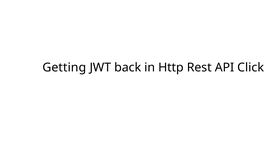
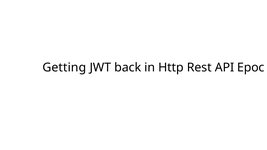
Click: Click -> Epoc
